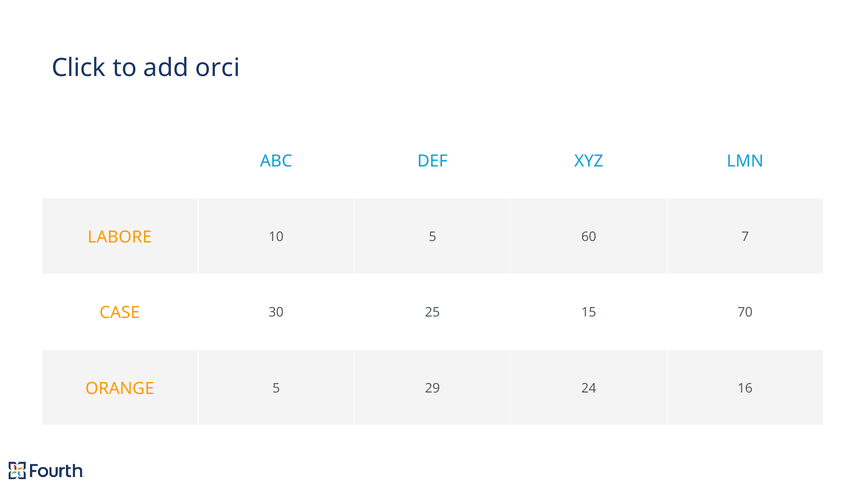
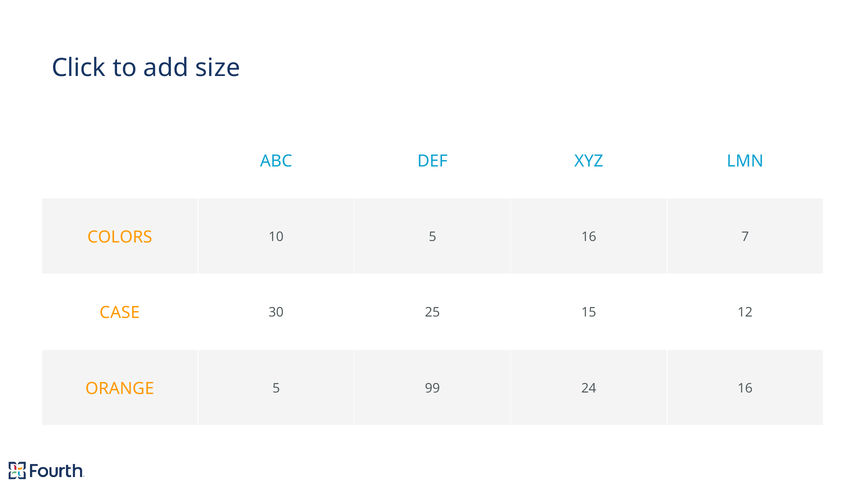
orci: orci -> size
LABORE: LABORE -> COLORS
5 60: 60 -> 16
70: 70 -> 12
29: 29 -> 99
